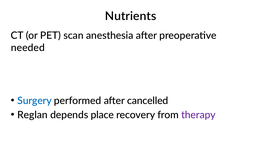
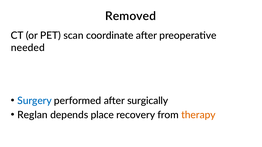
Nutrients: Nutrients -> Removed
anesthesia: anesthesia -> coordinate
cancelled: cancelled -> surgically
therapy colour: purple -> orange
